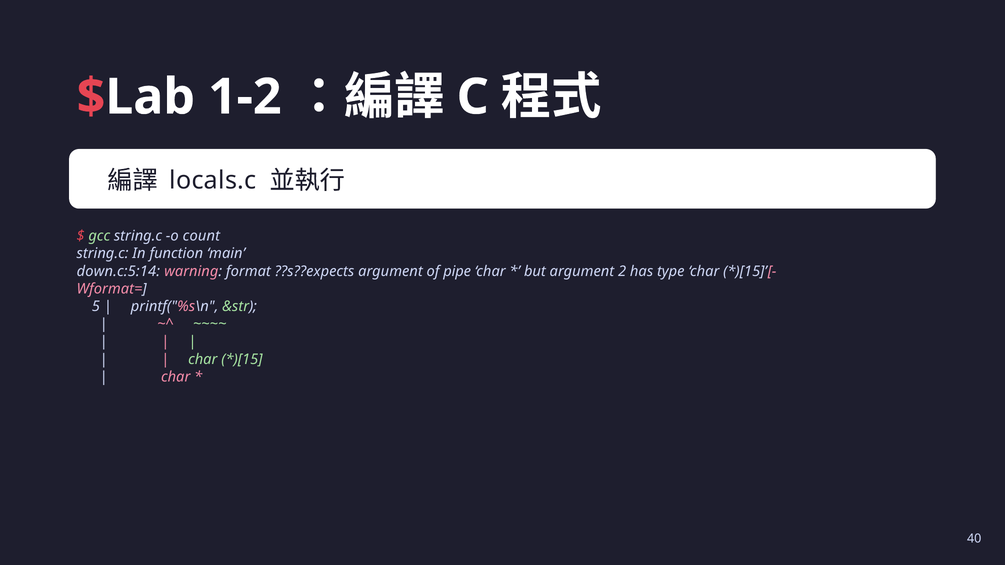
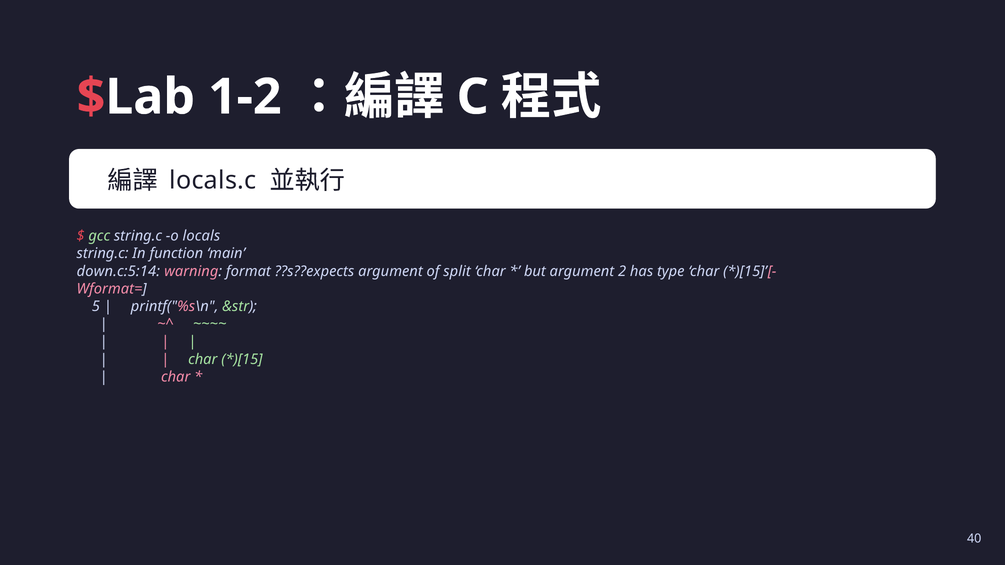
count: count -> locals
pipe: pipe -> split
